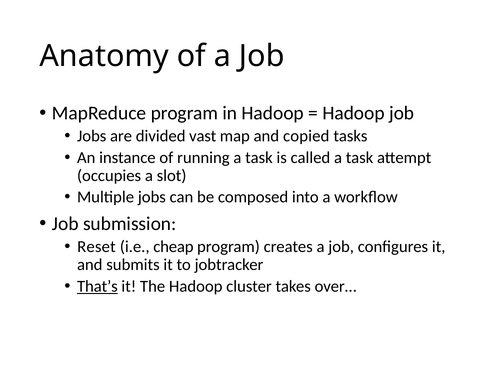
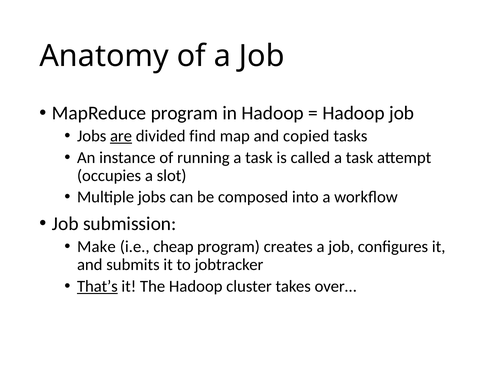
are underline: none -> present
vast: vast -> find
Reset: Reset -> Make
